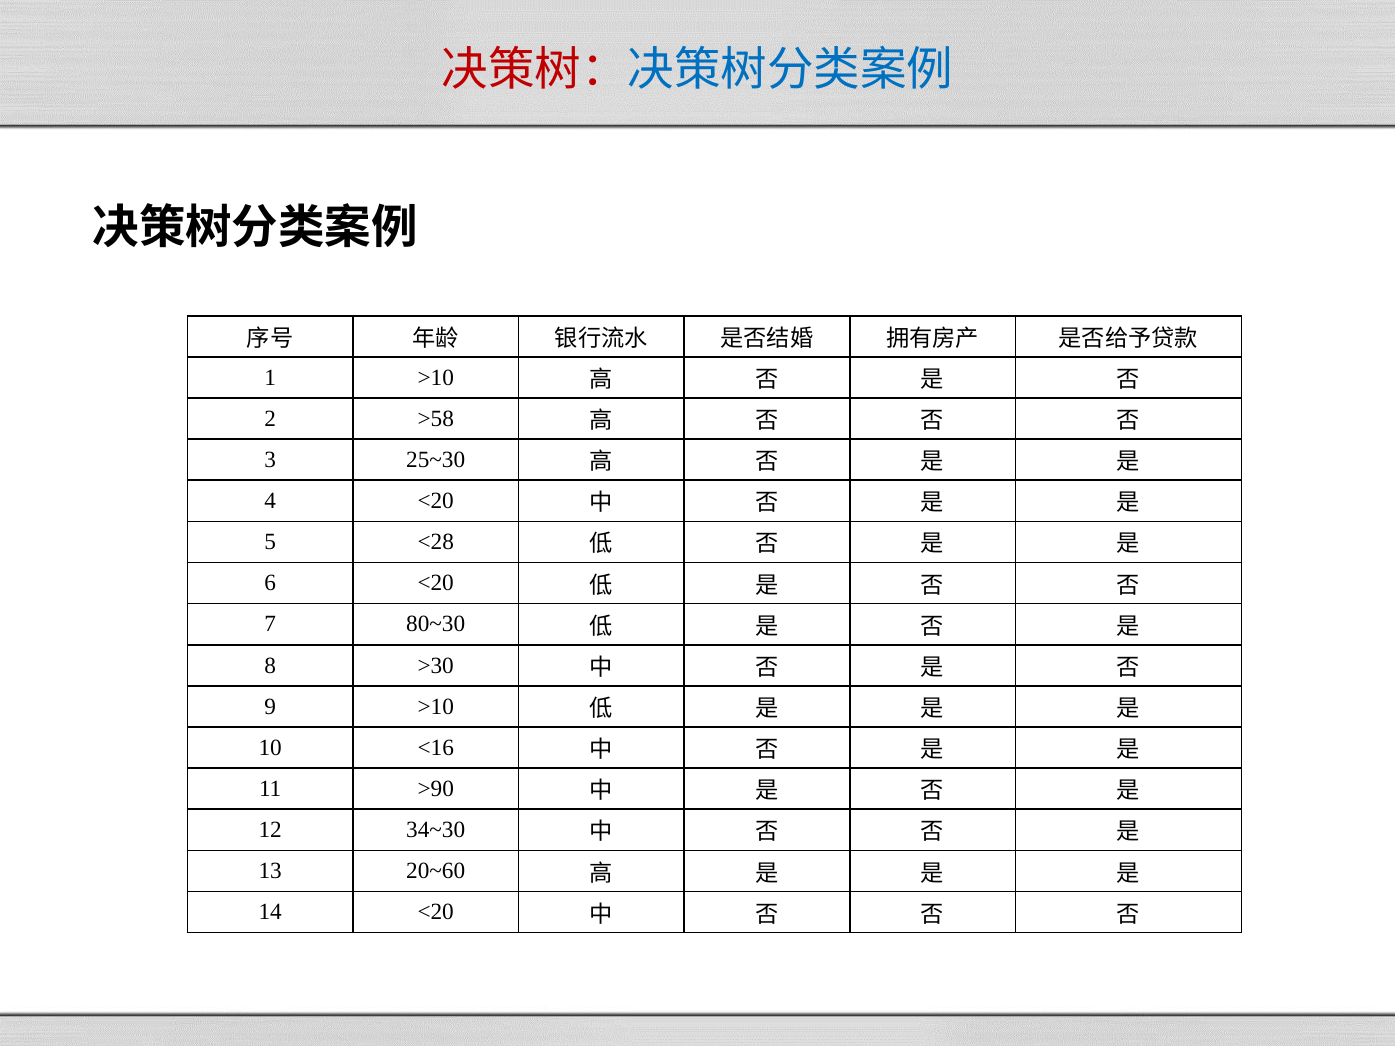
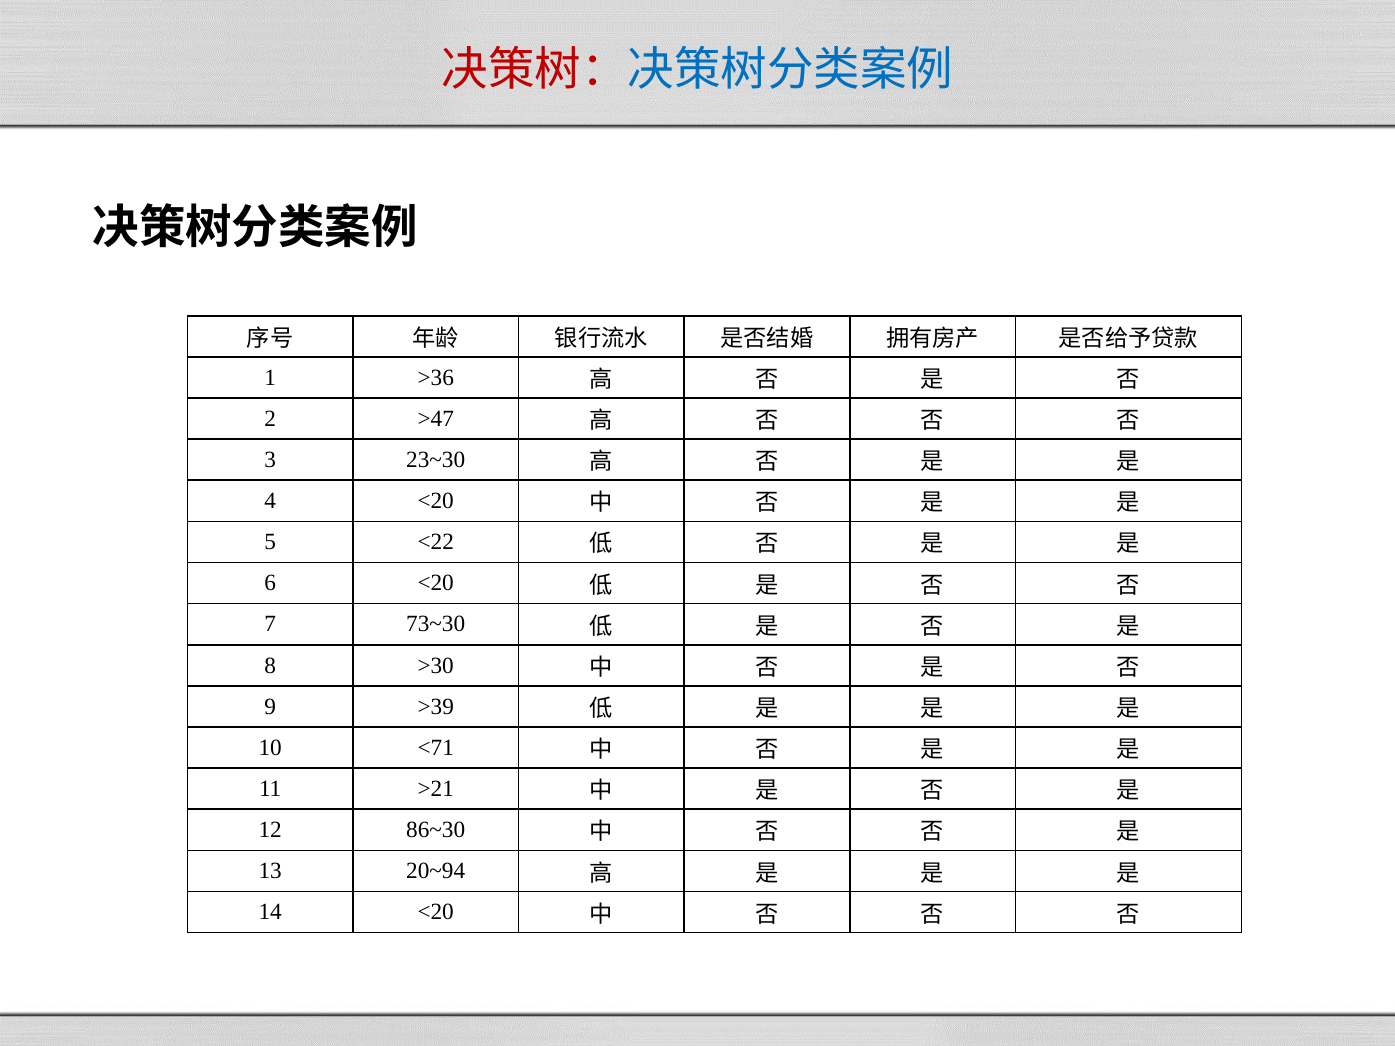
1 >10: >10 -> >36
>58: >58 -> >47
25~30: 25~30 -> 23~30
<28: <28 -> <22
80~30: 80~30 -> 73~30
9 >10: >10 -> >39
<16: <16 -> <71
>90: >90 -> >21
34~30: 34~30 -> 86~30
20~60: 20~60 -> 20~94
